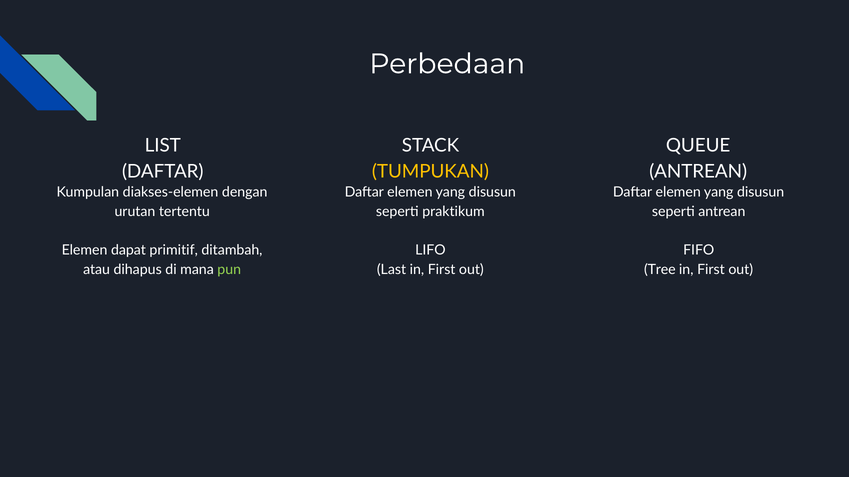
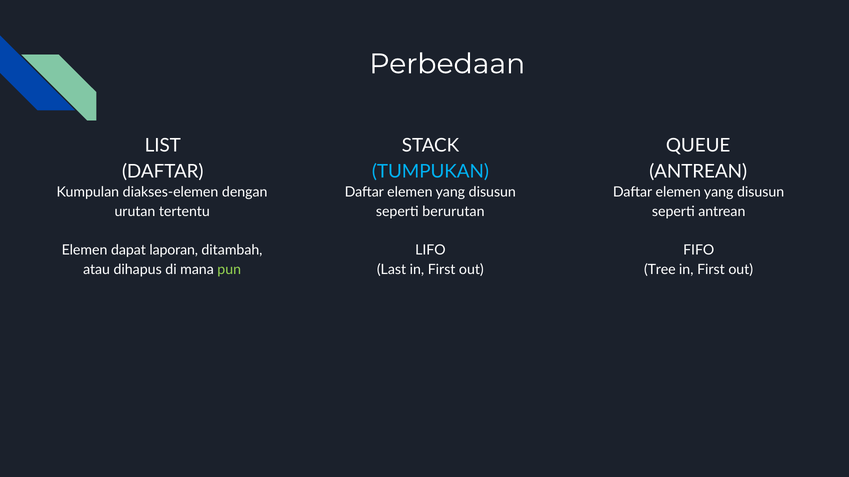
TUMPUKAN colour: yellow -> light blue
praktikum: praktikum -> berurutan
primitif: primitif -> laporan
